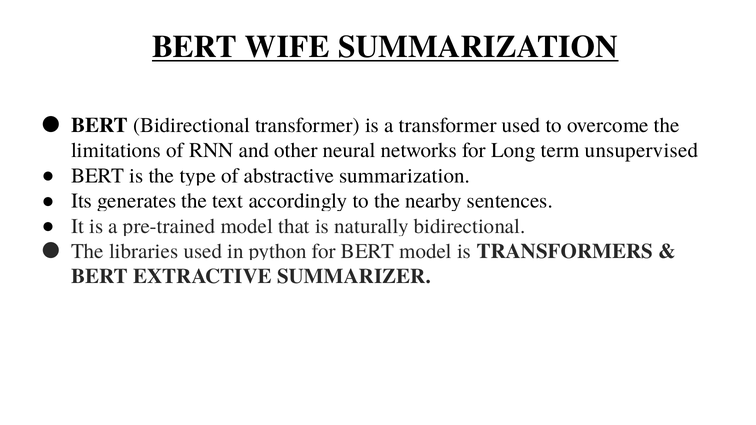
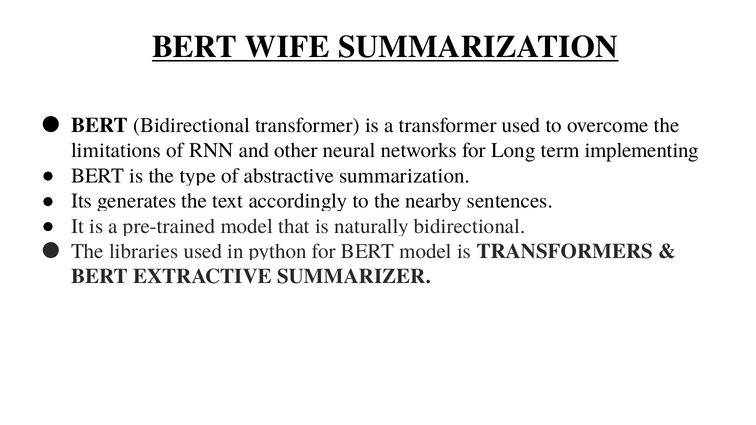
unsupervised: unsupervised -> implementing
